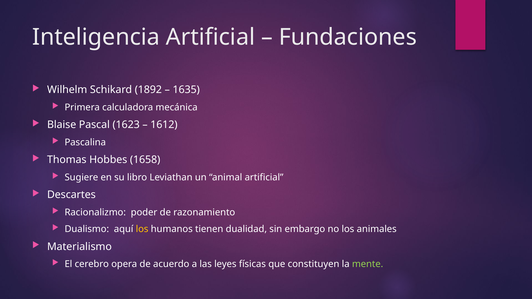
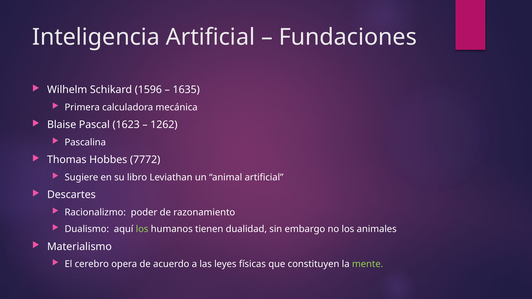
1892: 1892 -> 1596
1612: 1612 -> 1262
1658: 1658 -> 7772
los at (142, 229) colour: yellow -> light green
